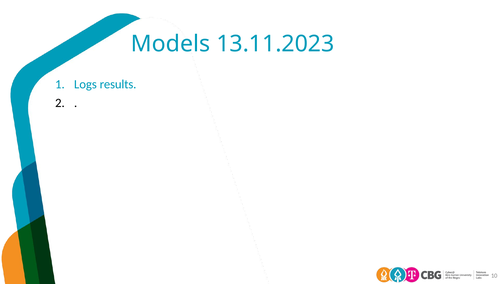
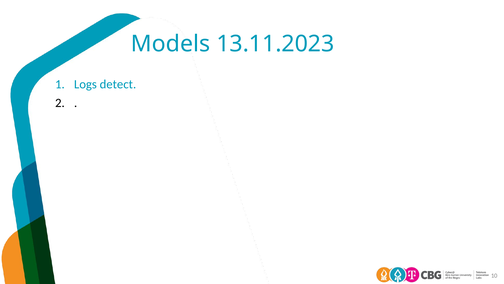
results: results -> detect
